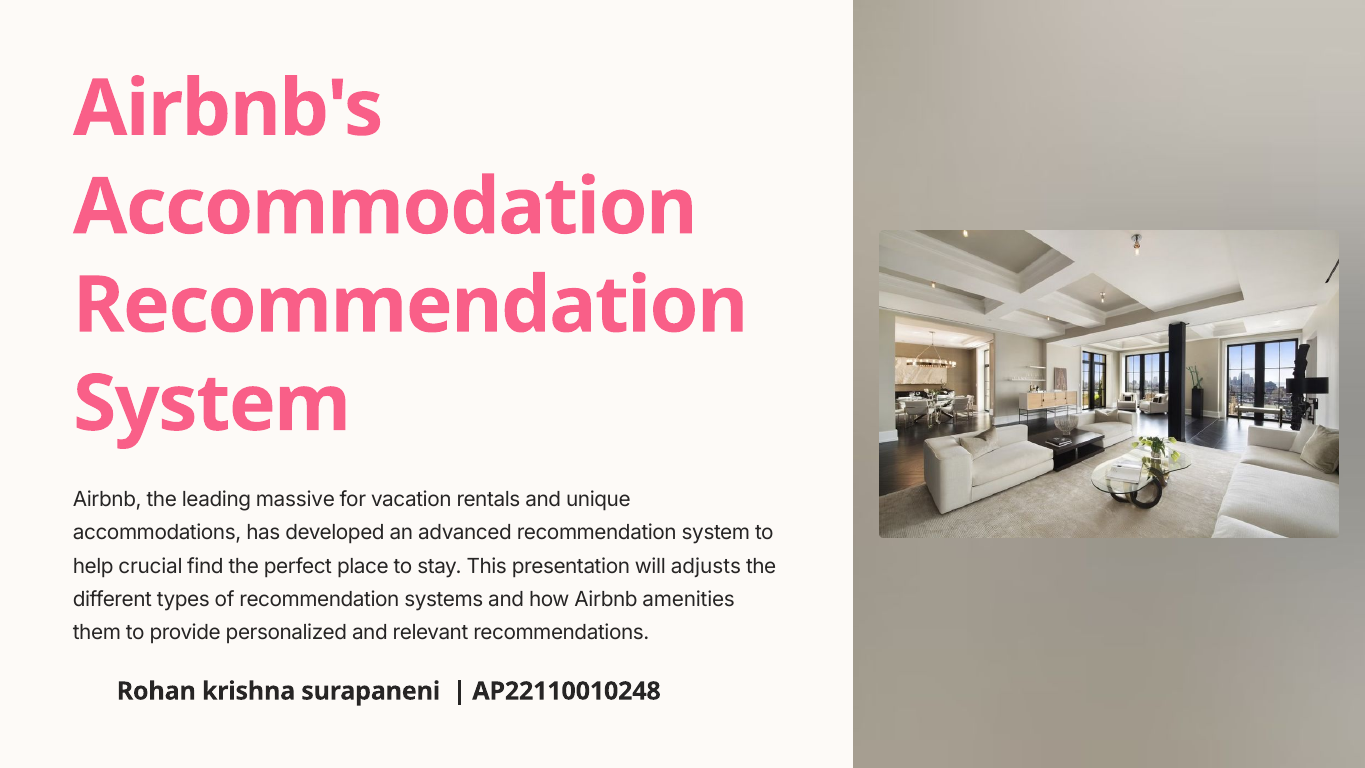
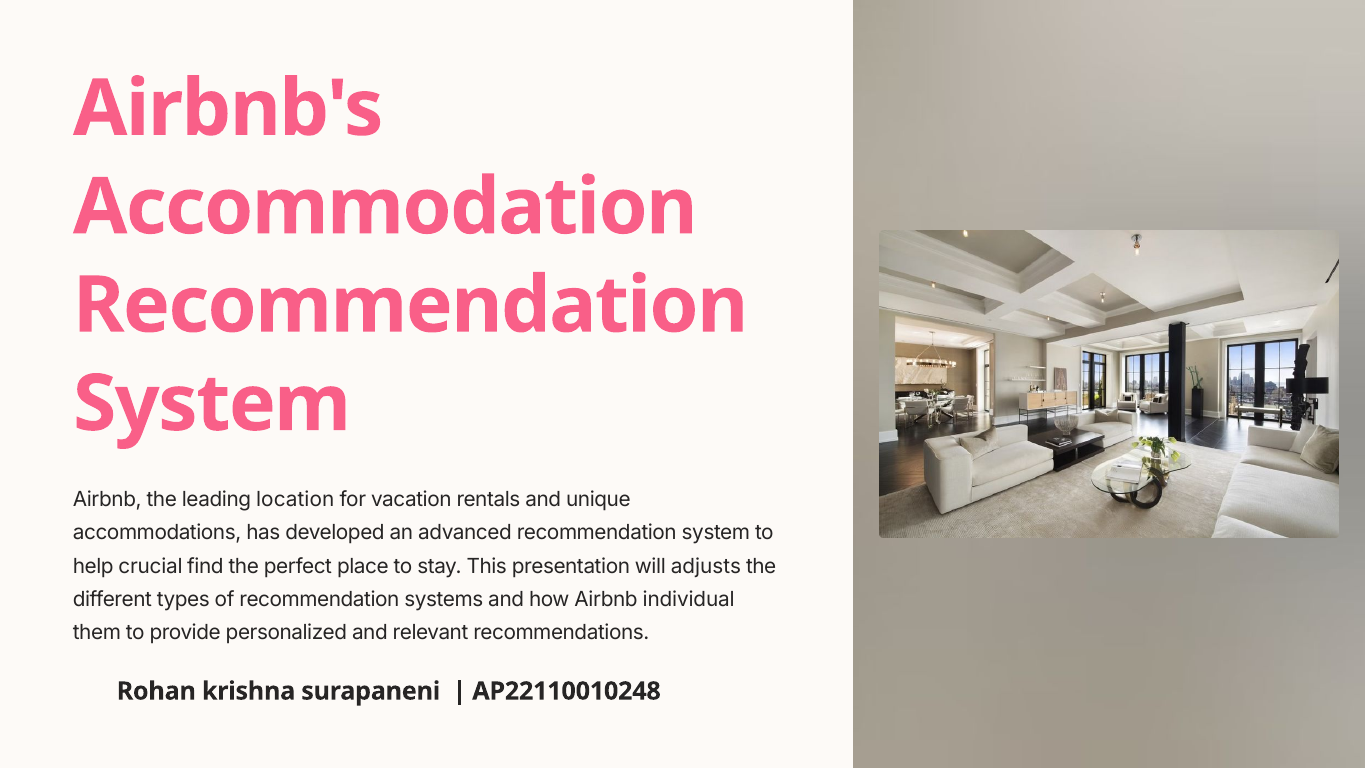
massive: massive -> location
amenities: amenities -> individual
